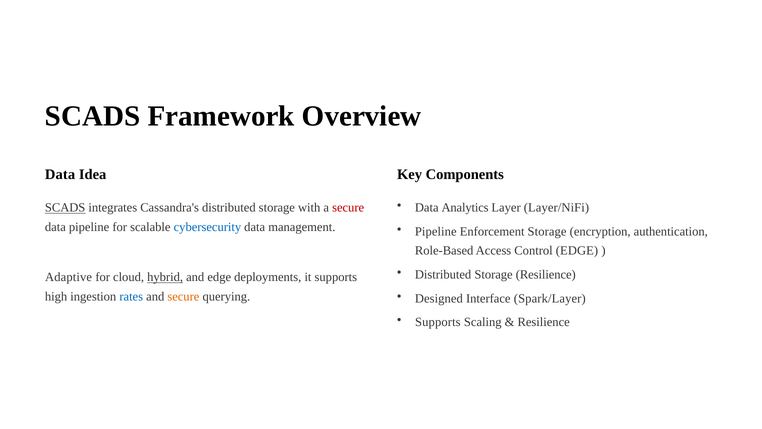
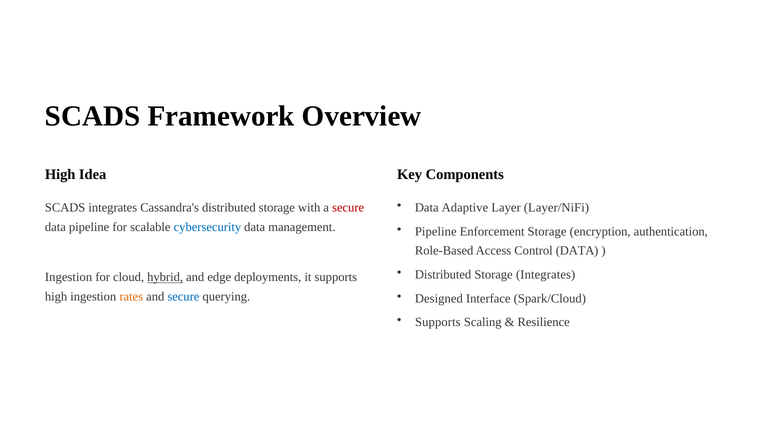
Data at (60, 174): Data -> High
Analytics: Analytics -> Adaptive
SCADS at (65, 208) underline: present -> none
Control EDGE: EDGE -> DATA
Storage Resilience: Resilience -> Integrates
Adaptive at (69, 277): Adaptive -> Ingestion
rates colour: blue -> orange
secure at (183, 296) colour: orange -> blue
Spark/Layer: Spark/Layer -> Spark/Cloud
